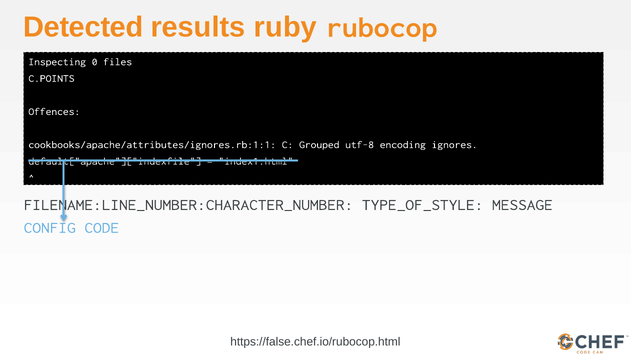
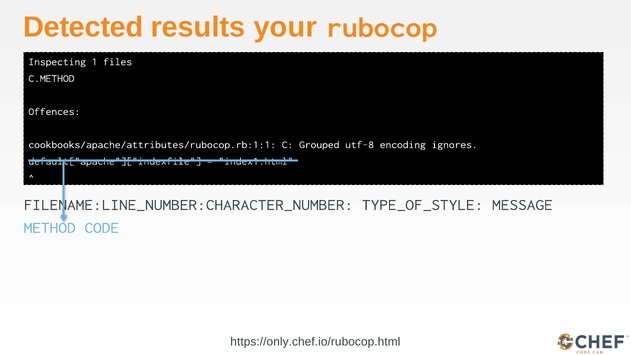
ruby: ruby -> your
0: 0 -> 1
C.POINTS: C.POINTS -> C.METHOD
cookbooks/apache/attributes/ignores.rb:1:1: cookbooks/apache/attributes/ignores.rb:1:1 -> cookbooks/apache/attributes/rubocop.rb:1:1
CONFIG: CONFIG -> METHOD
https://false.chef.io/rubocop.html: https://false.chef.io/rubocop.html -> https://only.chef.io/rubocop.html
